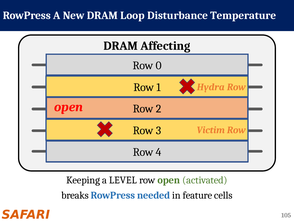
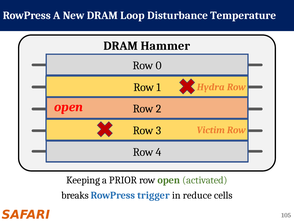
Affecting: Affecting -> Hammer
LEVEL: LEVEL -> PRIOR
needed: needed -> trigger
feature: feature -> reduce
